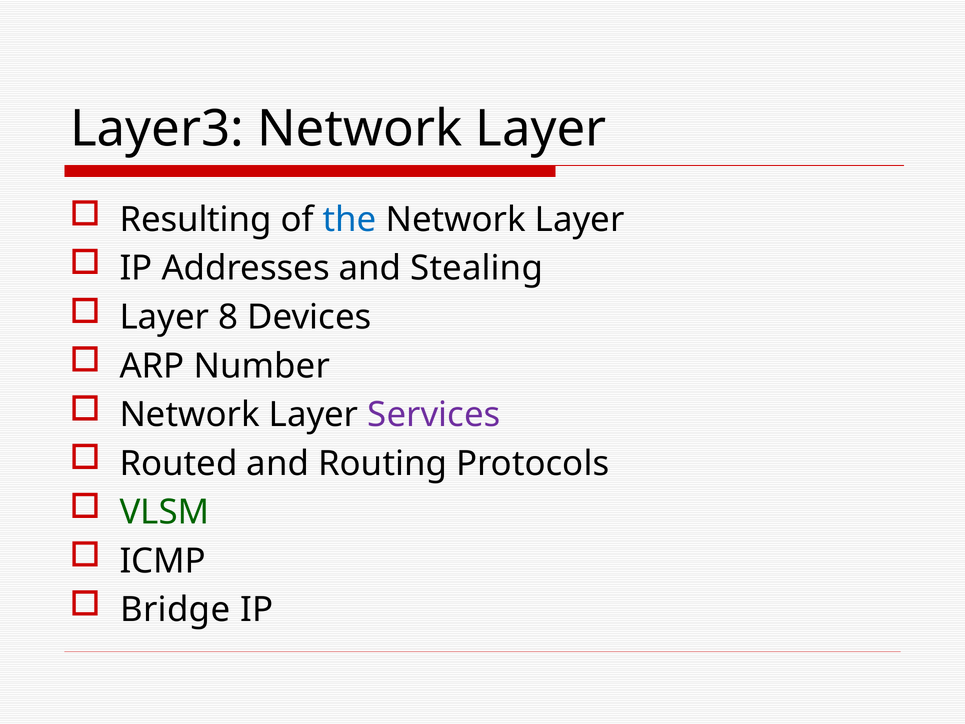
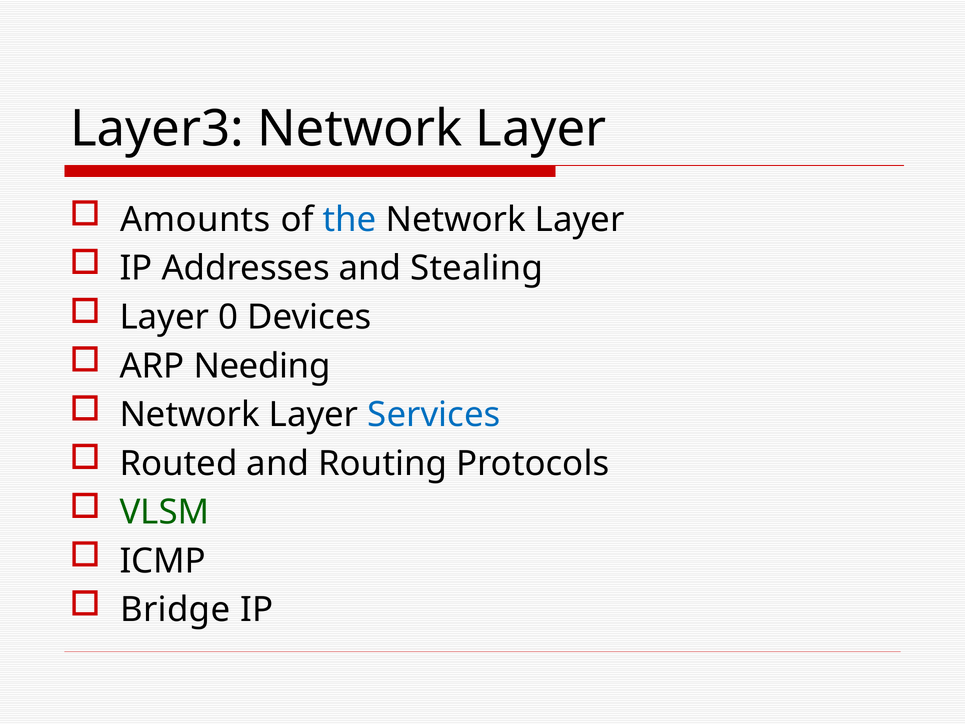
Resulting: Resulting -> Amounts
8: 8 -> 0
Number: Number -> Needing
Services colour: purple -> blue
